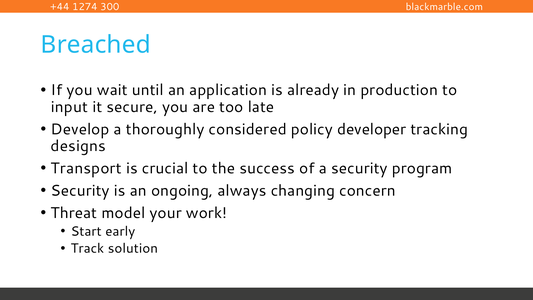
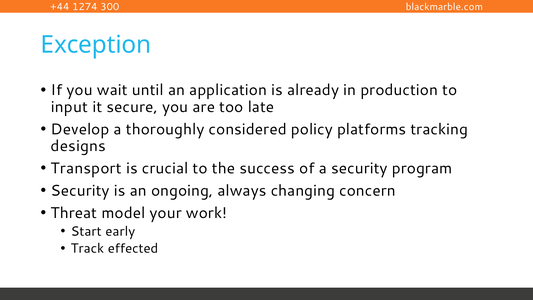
Breached: Breached -> Exception
developer: developer -> platforms
solution: solution -> effected
